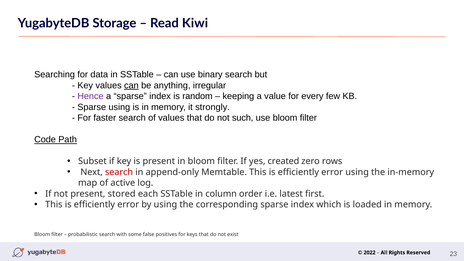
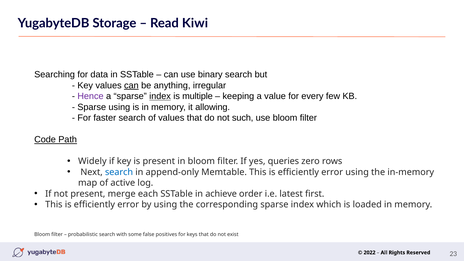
index at (160, 96) underline: none -> present
random: random -> multiple
strongly: strongly -> allowing
Subset: Subset -> Widely
created: created -> queries
search at (119, 172) colour: red -> blue
stored: stored -> merge
column: column -> achieve
